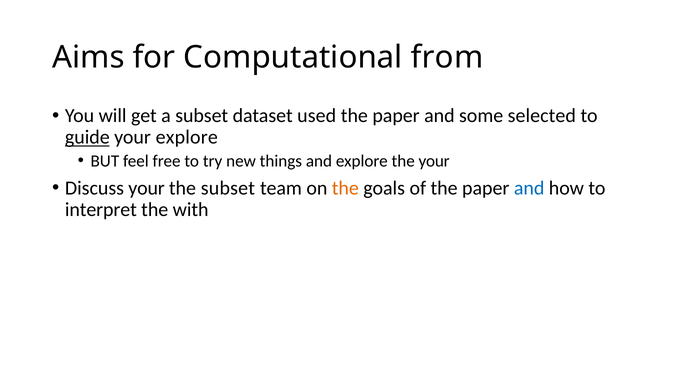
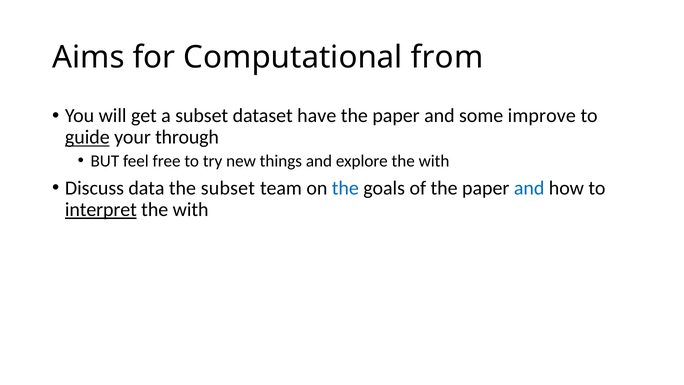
used: used -> have
selected: selected -> improve
your explore: explore -> through
explore the your: your -> with
Discuss your: your -> data
the at (345, 188) colour: orange -> blue
interpret underline: none -> present
